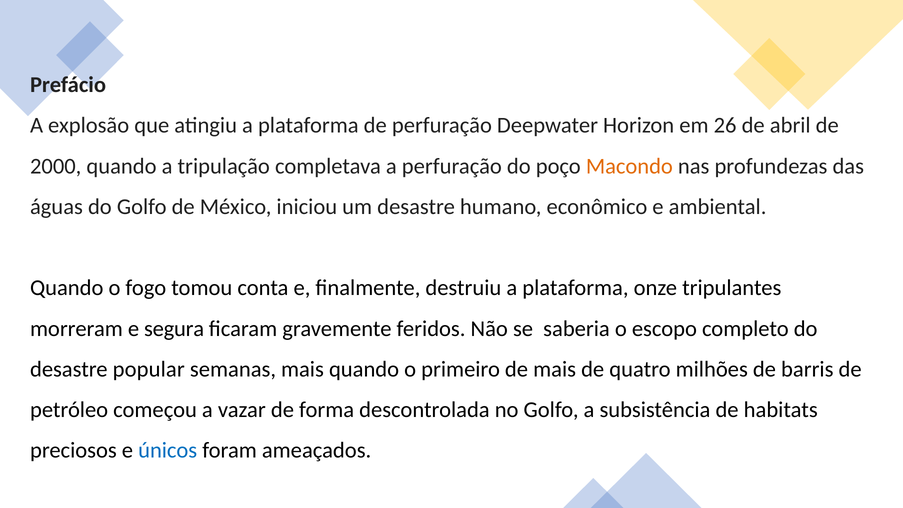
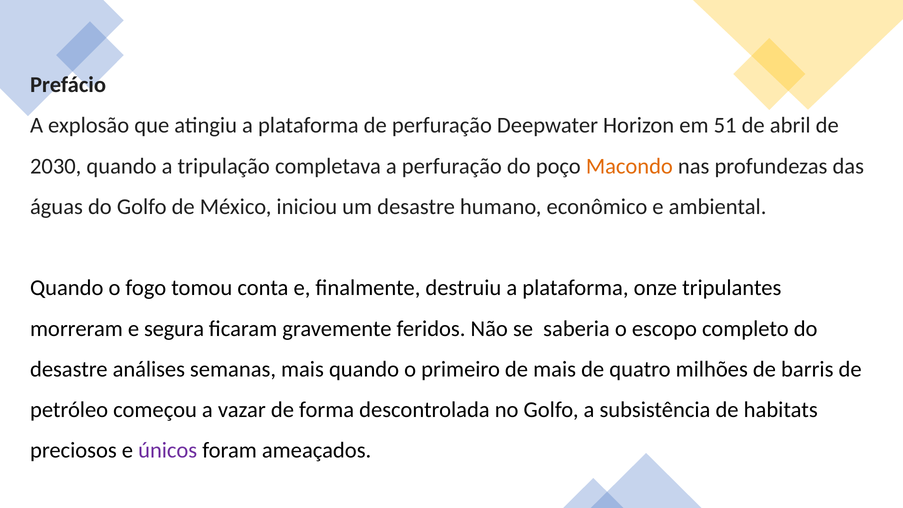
26: 26 -> 51
2000: 2000 -> 2030
popular: popular -> análises
únicos colour: blue -> purple
